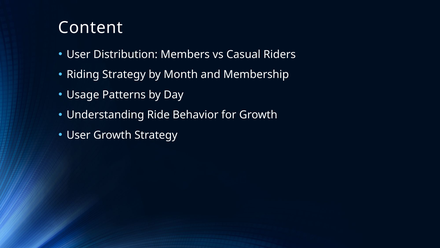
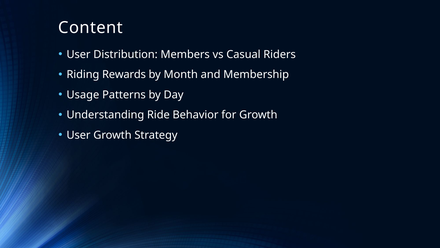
Riding Strategy: Strategy -> Rewards
